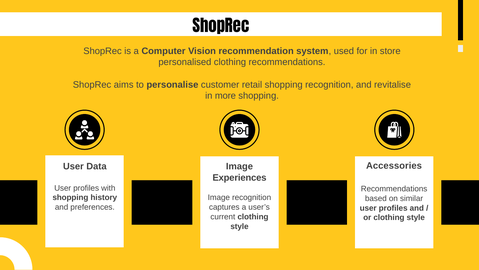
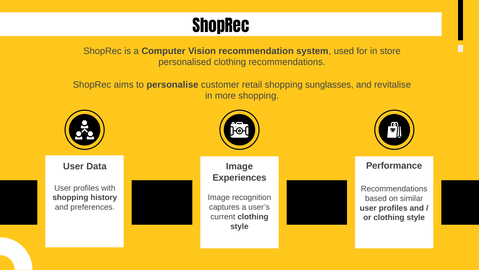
shopping recognition: recognition -> sunglasses
Accessories: Accessories -> Performance
